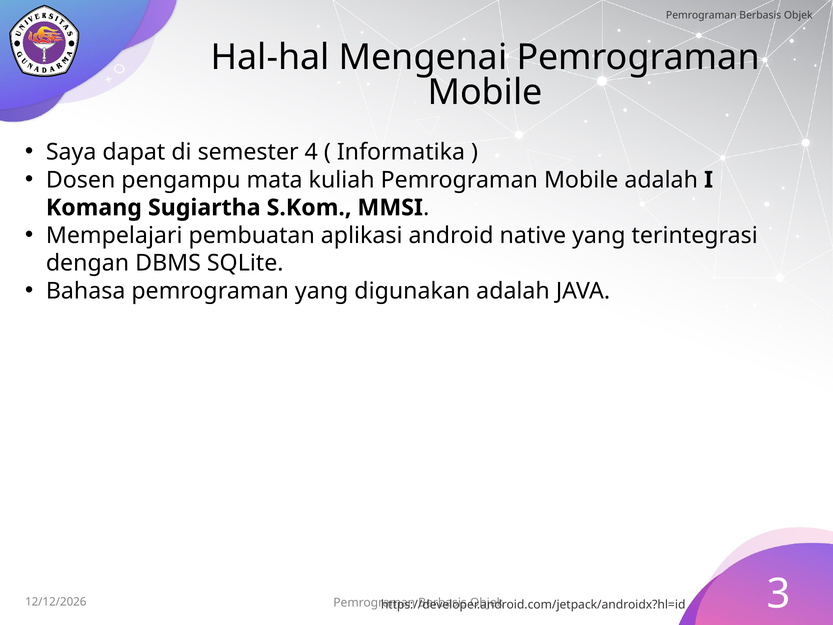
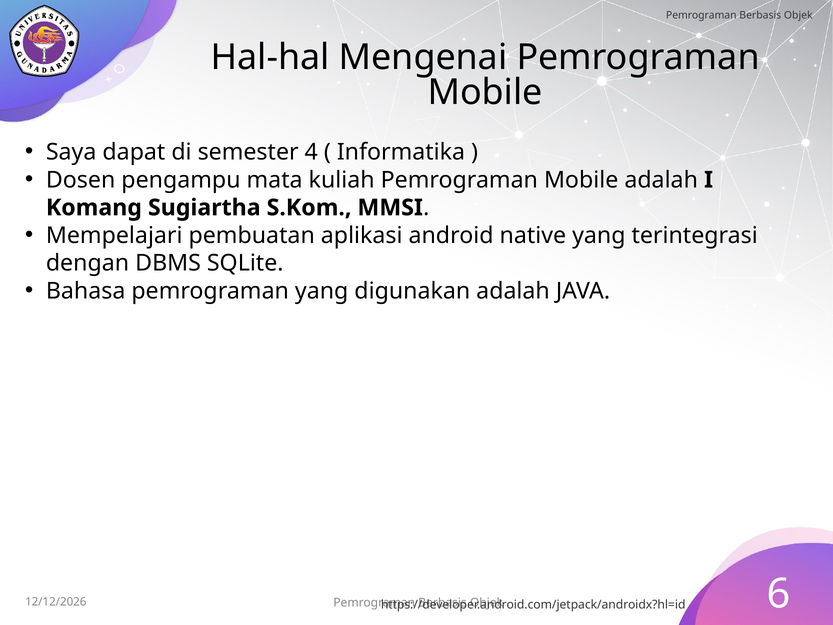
3: 3 -> 6
